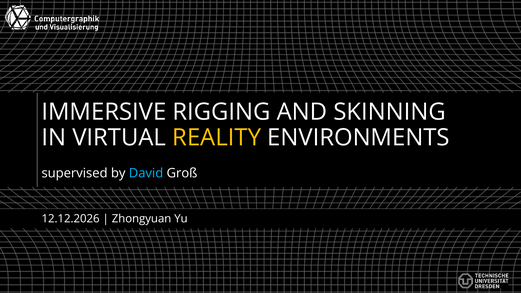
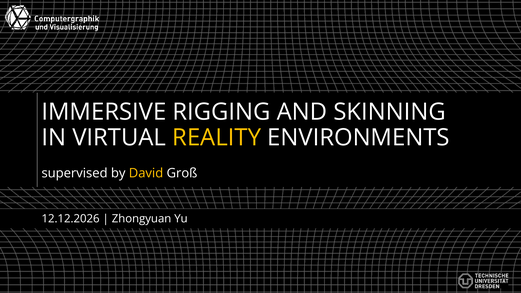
David colour: light blue -> yellow
